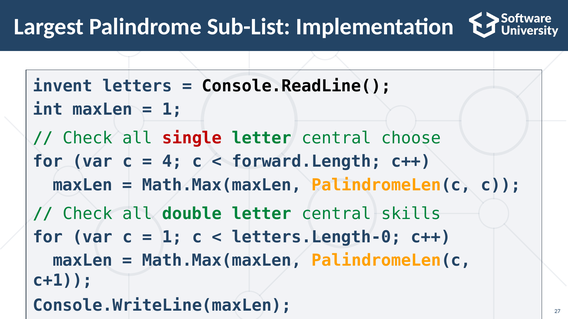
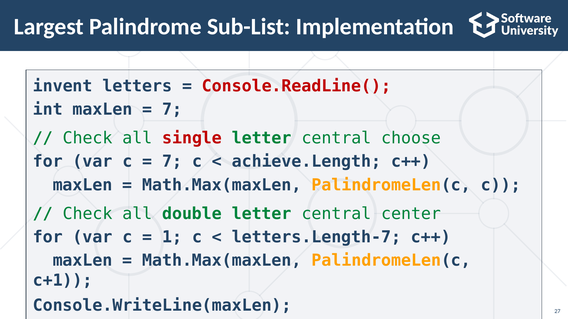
Console.ReadLine( colour: black -> red
1 at (172, 110): 1 -> 7
4 at (172, 162): 4 -> 7
forward.Length: forward.Length -> achieve.Length
skills: skills -> center
letters.Length-0: letters.Length-0 -> letters.Length-7
